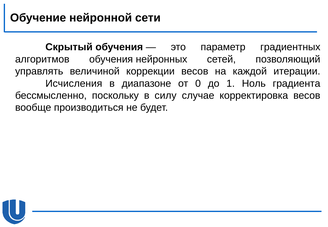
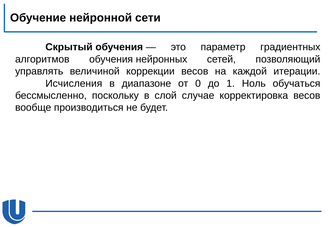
градиента: градиента -> обучаться
силу: силу -> слой
